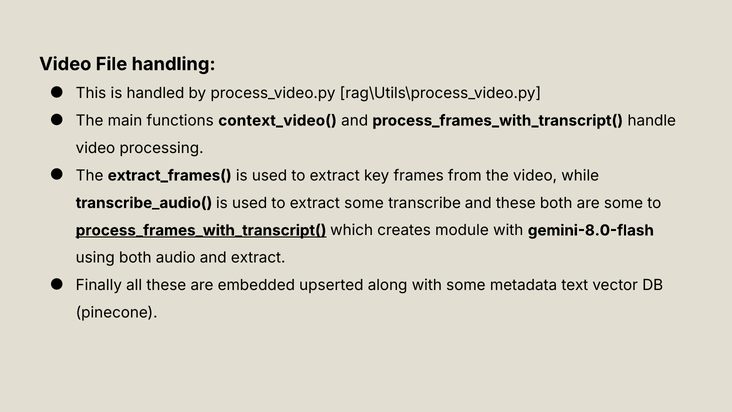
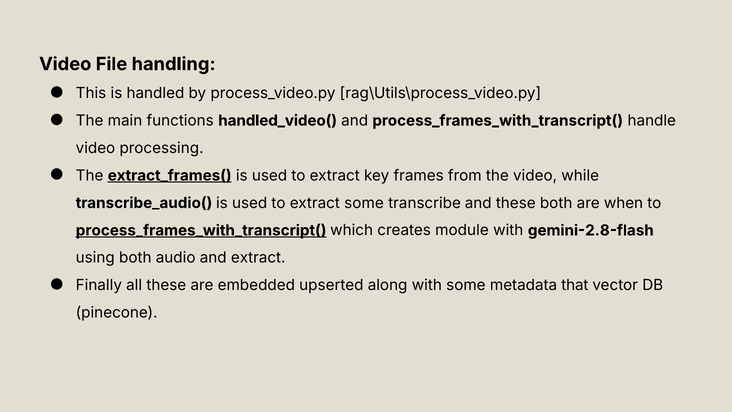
context_video(: context_video( -> handled_video(
extract_frames( underline: none -> present
are some: some -> when
gemini-8.0-flash: gemini-8.0-flash -> gemini-2.8-flash
text: text -> that
